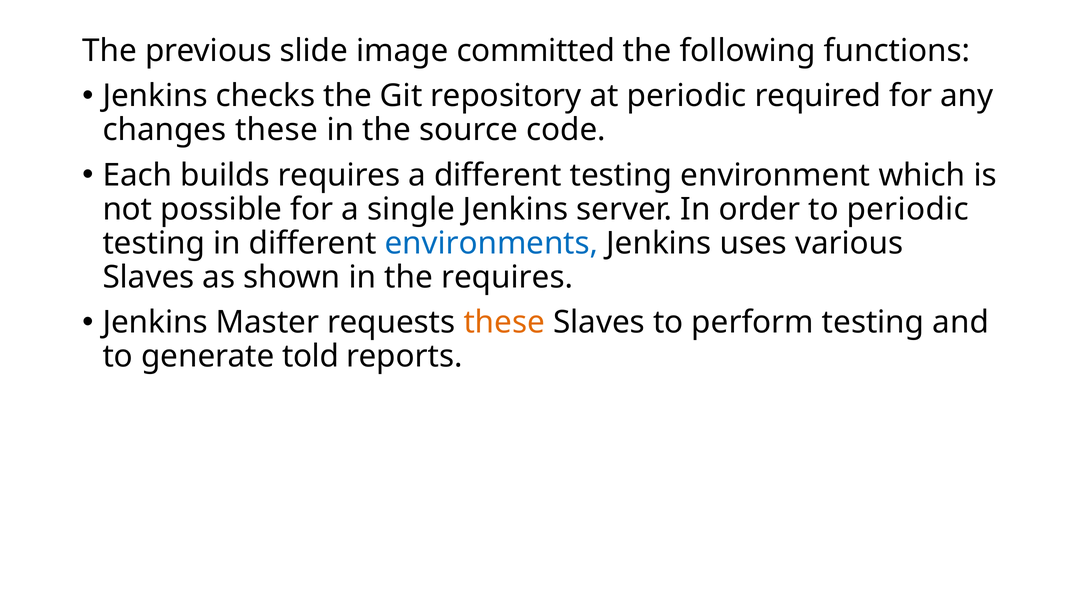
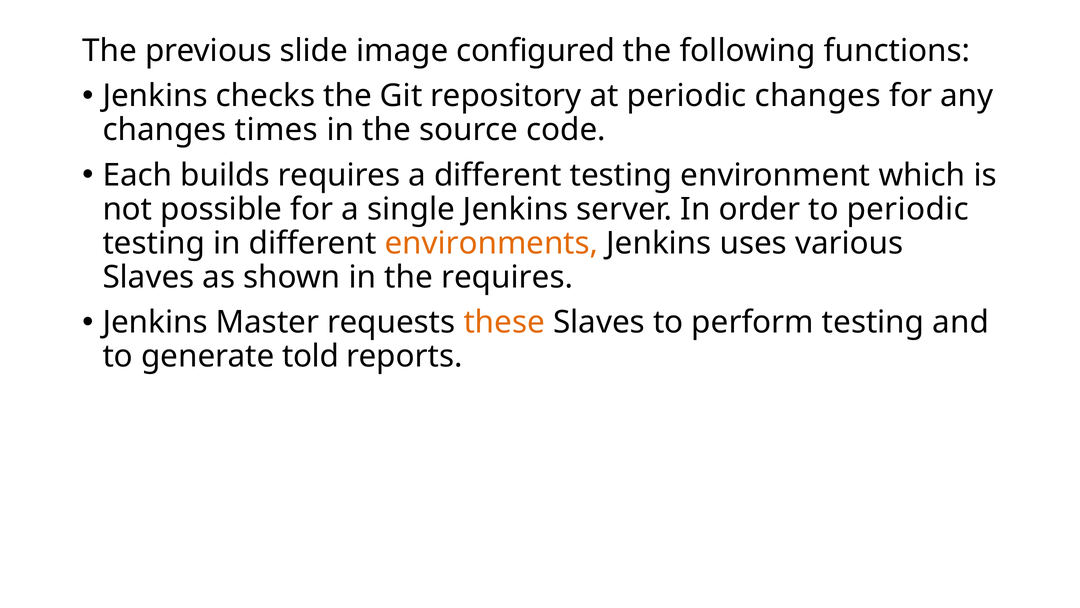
committed: committed -> configured
periodic required: required -> changes
changes these: these -> times
environments colour: blue -> orange
